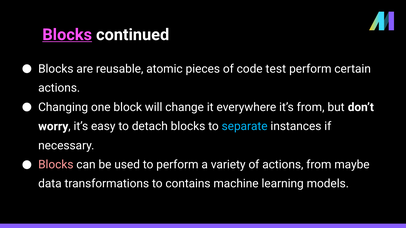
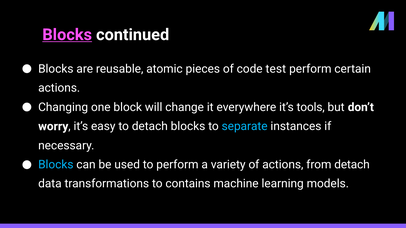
it’s from: from -> tools
Blocks at (56, 165) colour: pink -> light blue
from maybe: maybe -> detach
